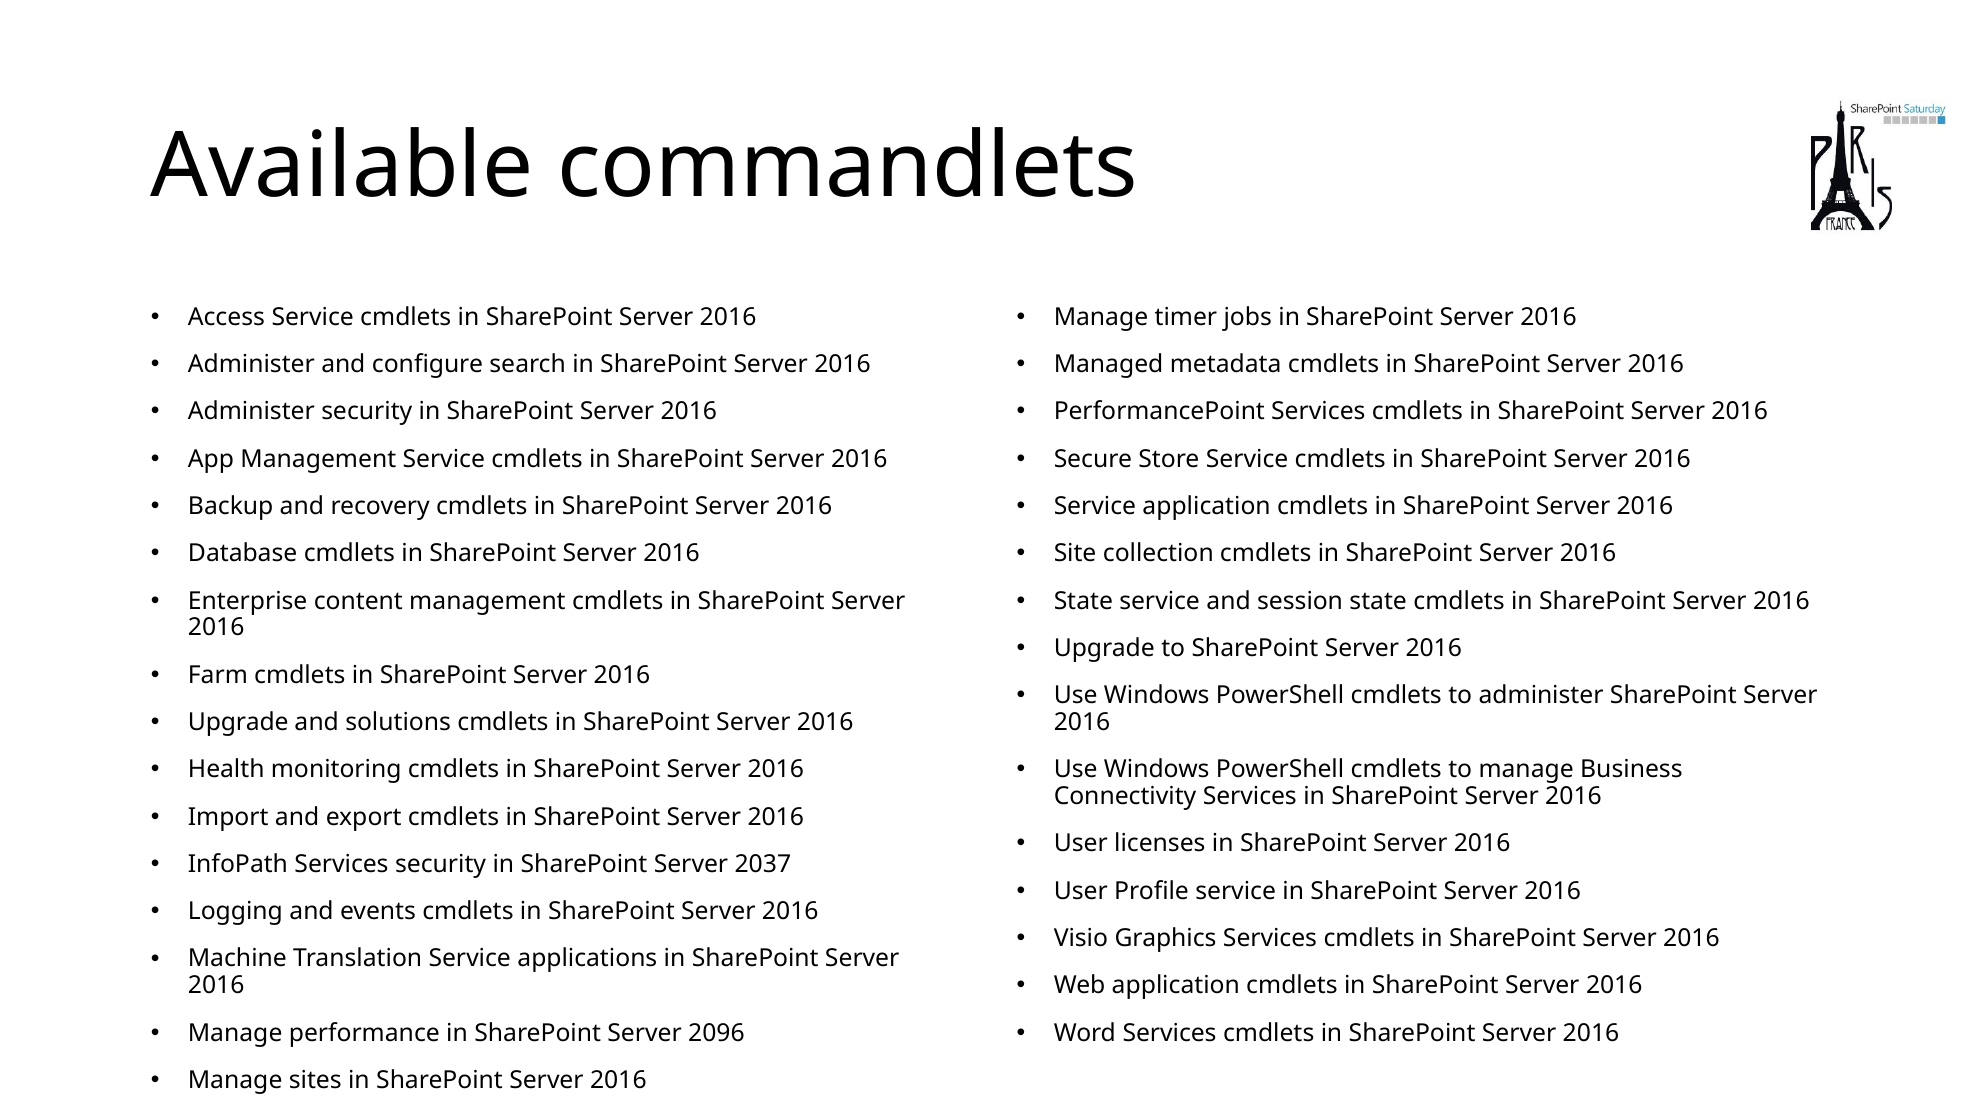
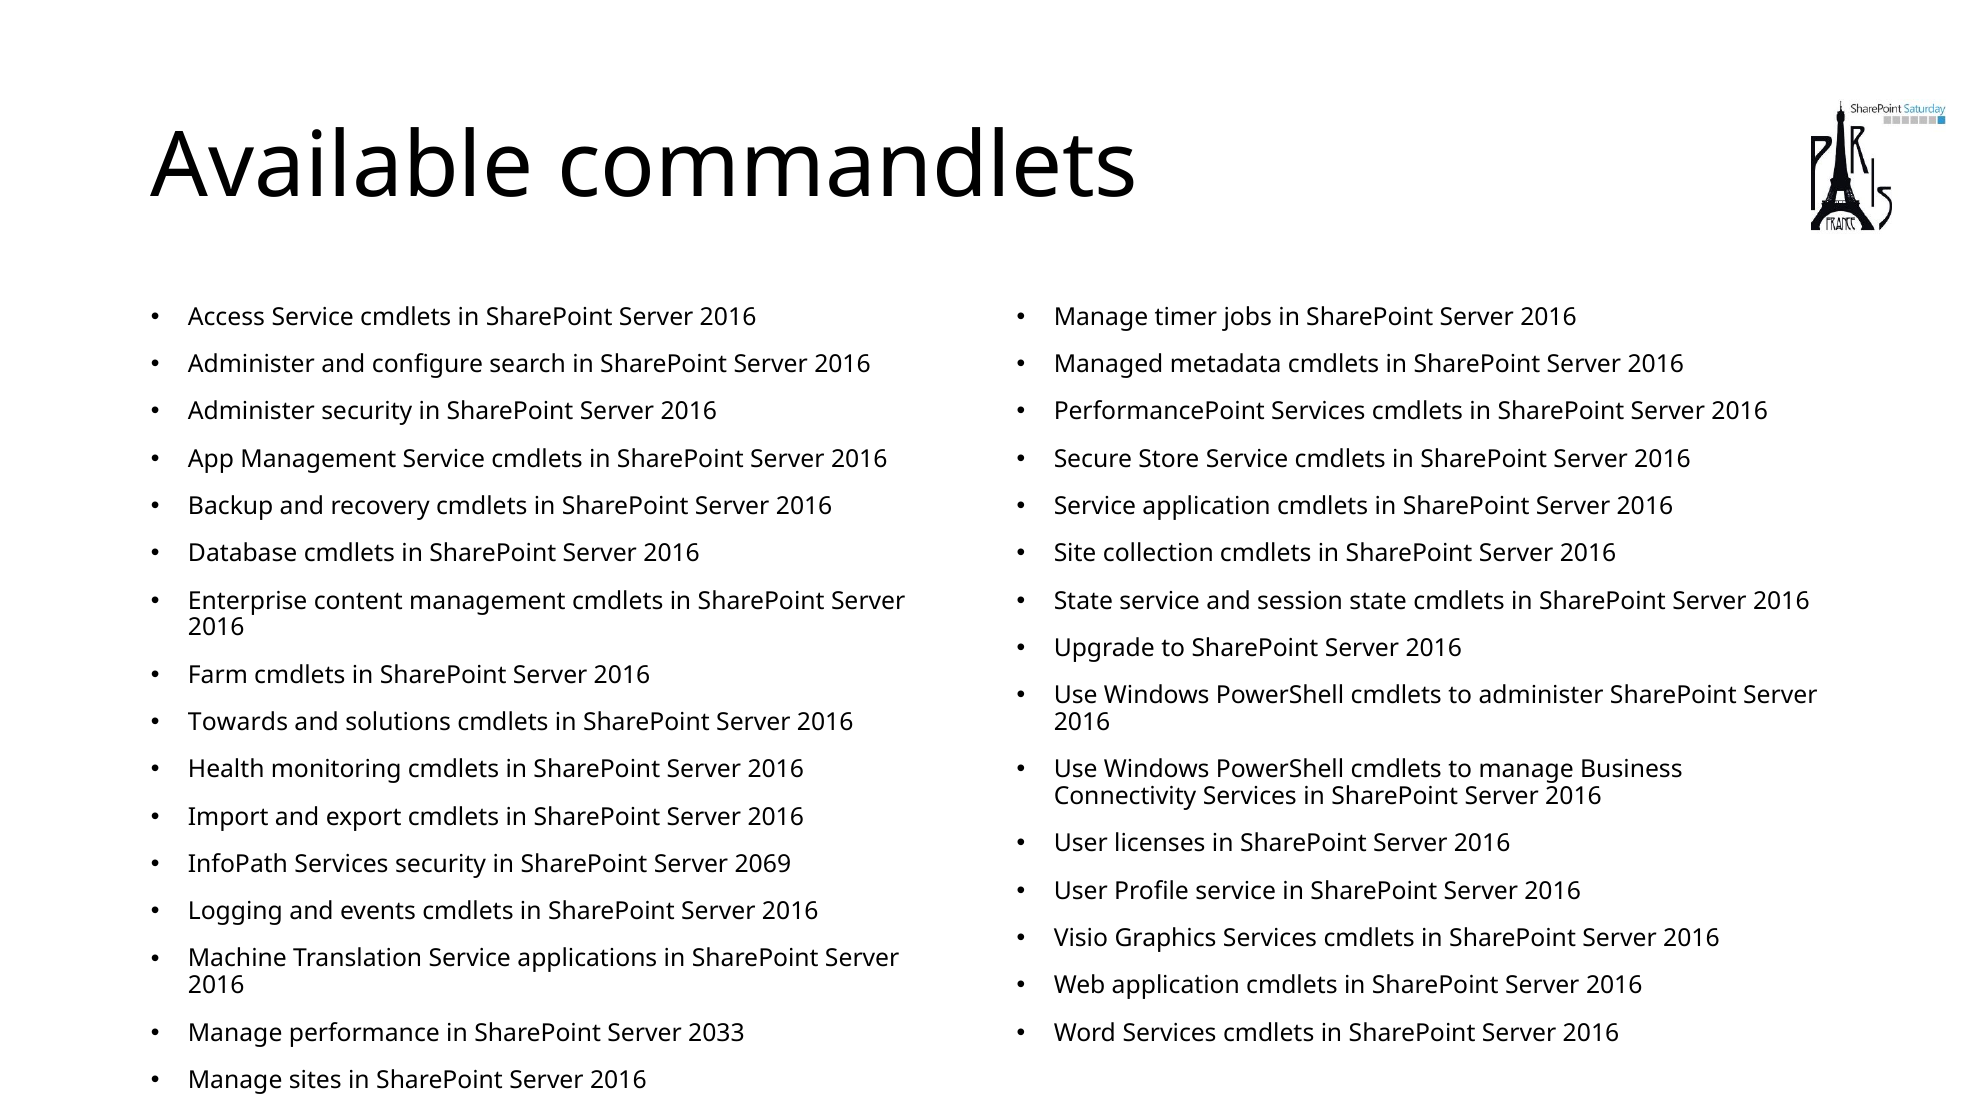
Upgrade at (238, 722): Upgrade -> Towards
2037: 2037 -> 2069
2096: 2096 -> 2033
